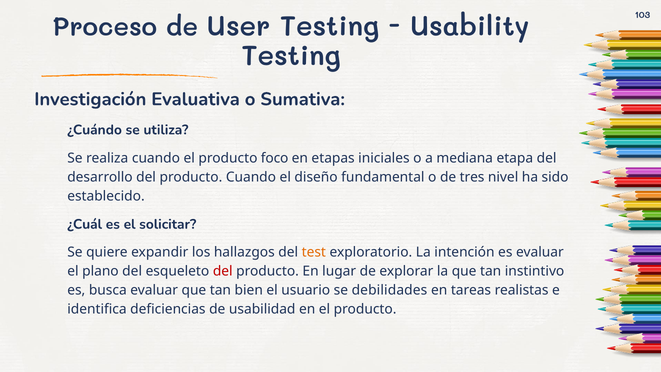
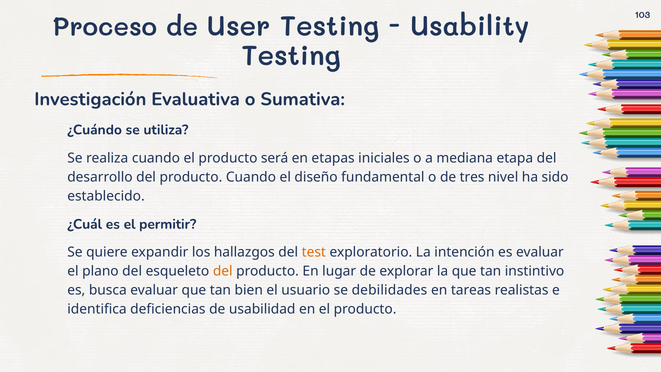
foco: foco -> será
solicitar: solicitar -> permitir
del at (223, 271) colour: red -> orange
